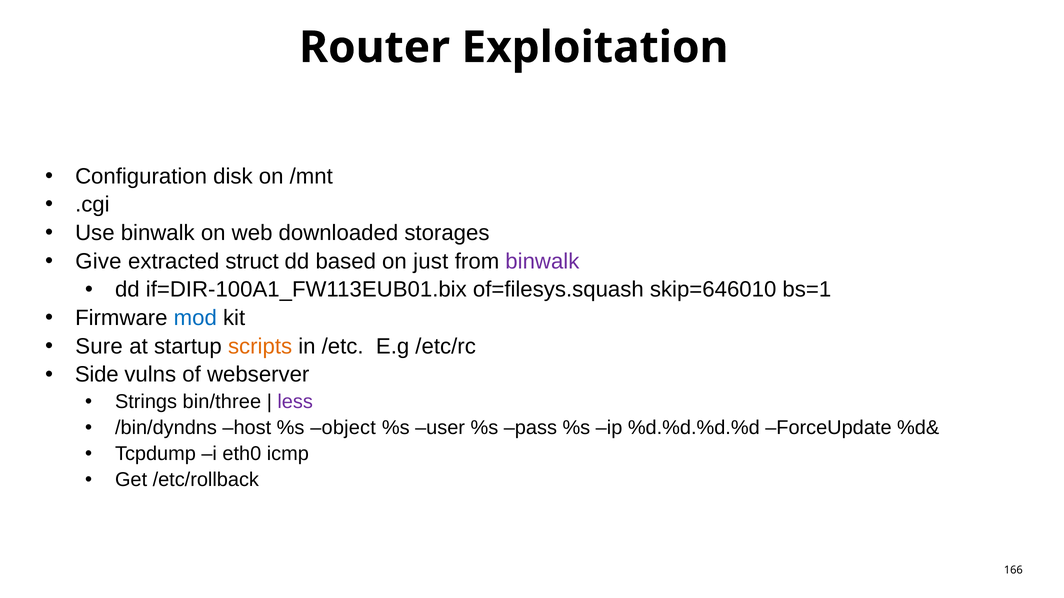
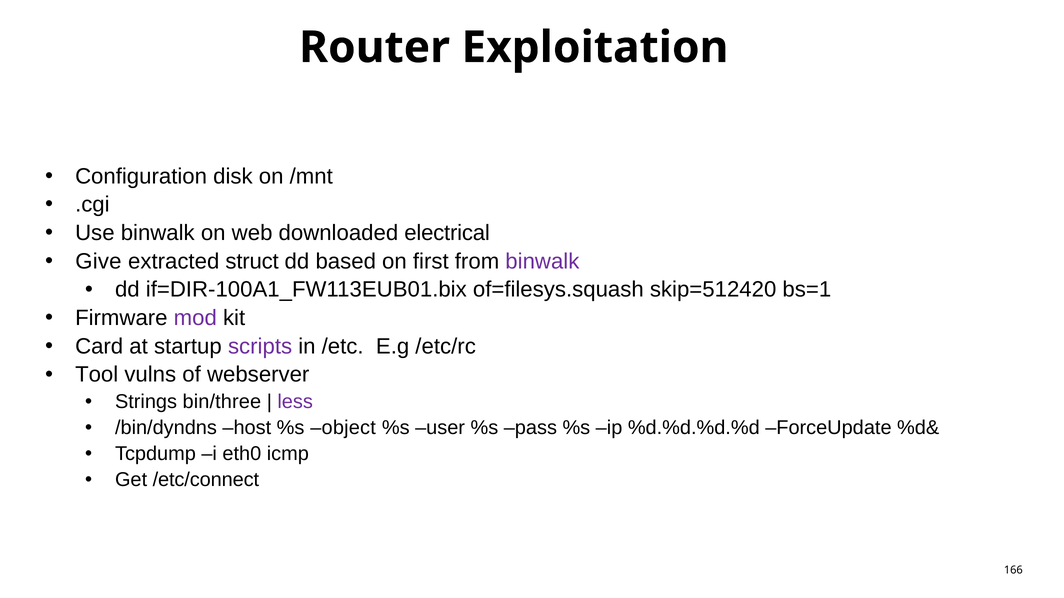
storages: storages -> electrical
just: just -> first
skip=646010: skip=646010 -> skip=512420
mod colour: blue -> purple
Sure: Sure -> Card
scripts colour: orange -> purple
Side: Side -> Tool
/etc/rollback: /etc/rollback -> /etc/connect
